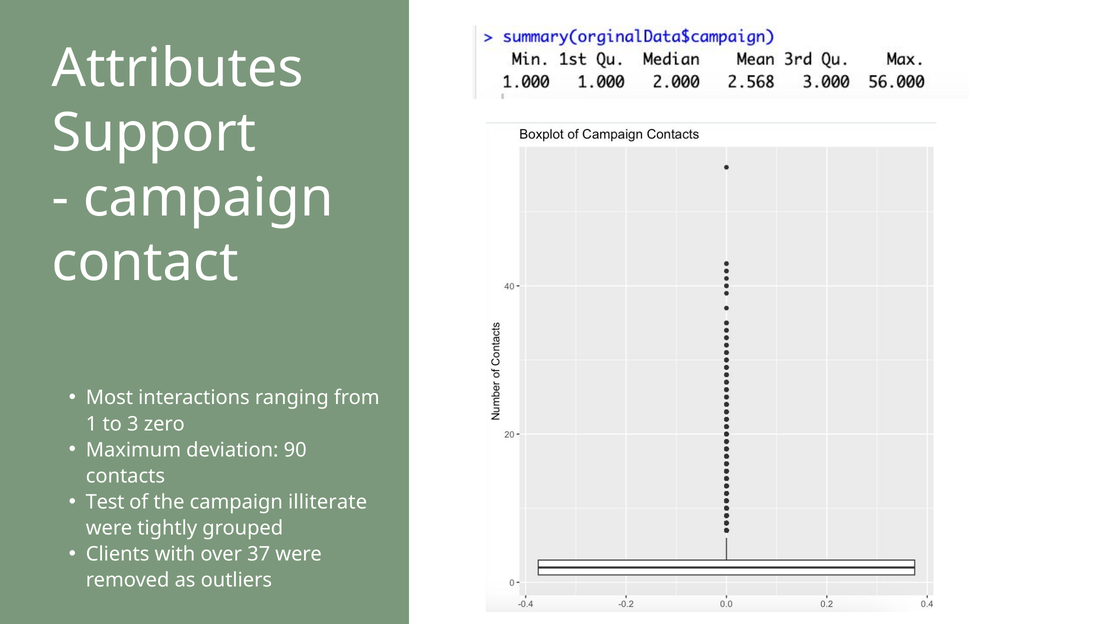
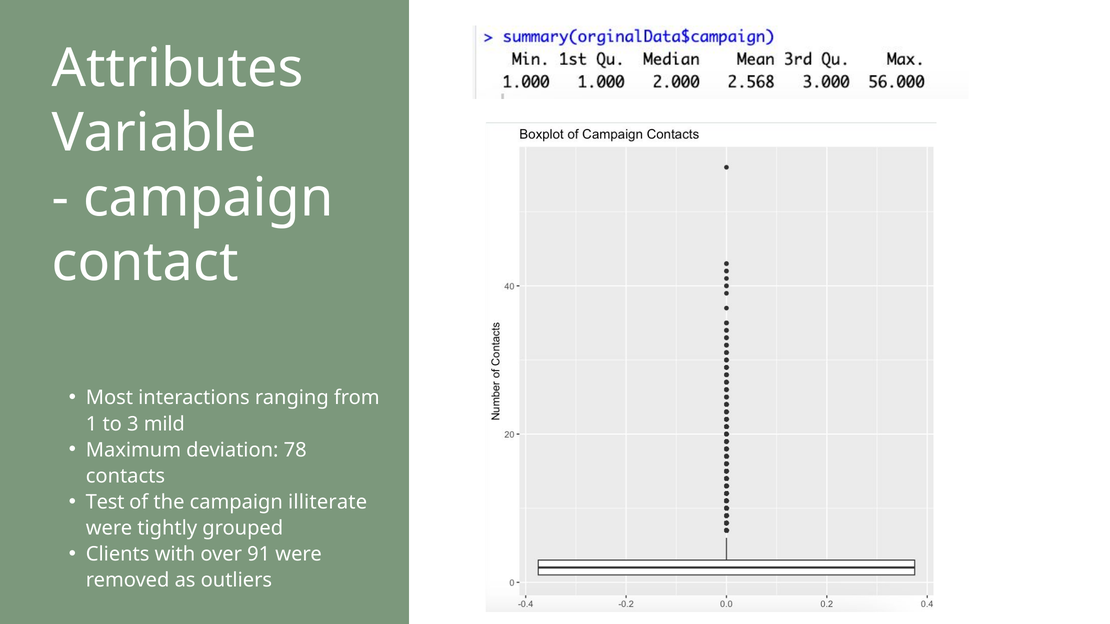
Support: Support -> Variable
zero: zero -> mild
90: 90 -> 78
37: 37 -> 91
